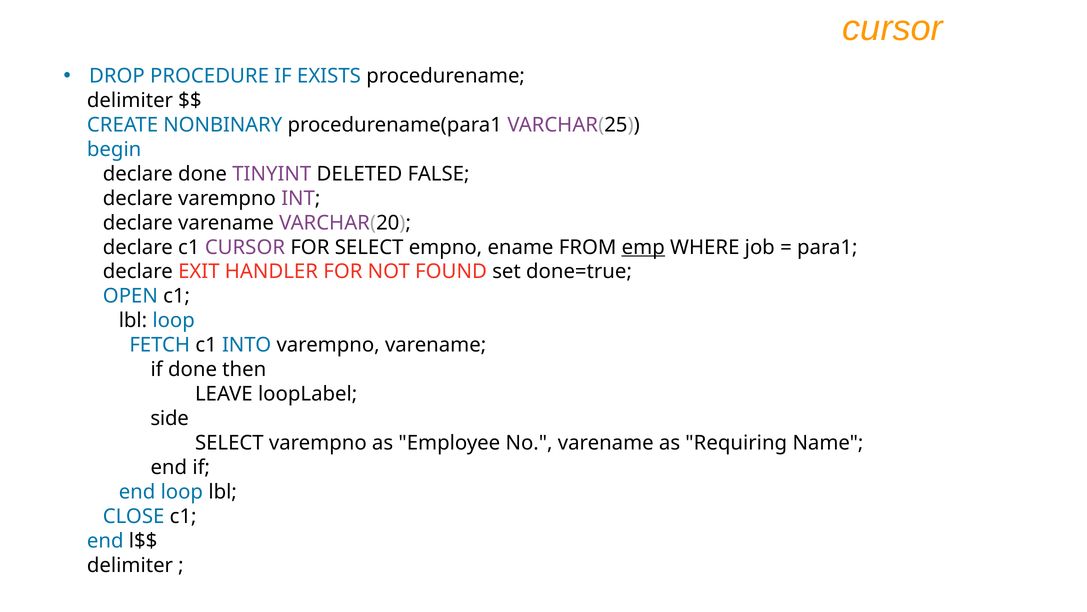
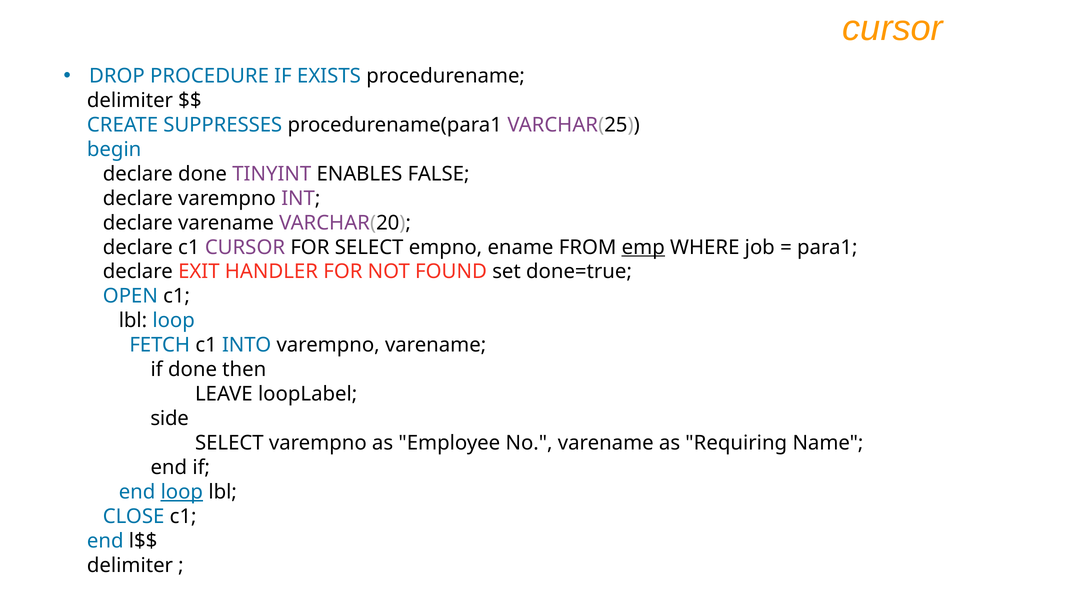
NONBINARY: NONBINARY -> SUPPRESSES
DELETED: DELETED -> ENABLES
loop at (182, 492) underline: none -> present
